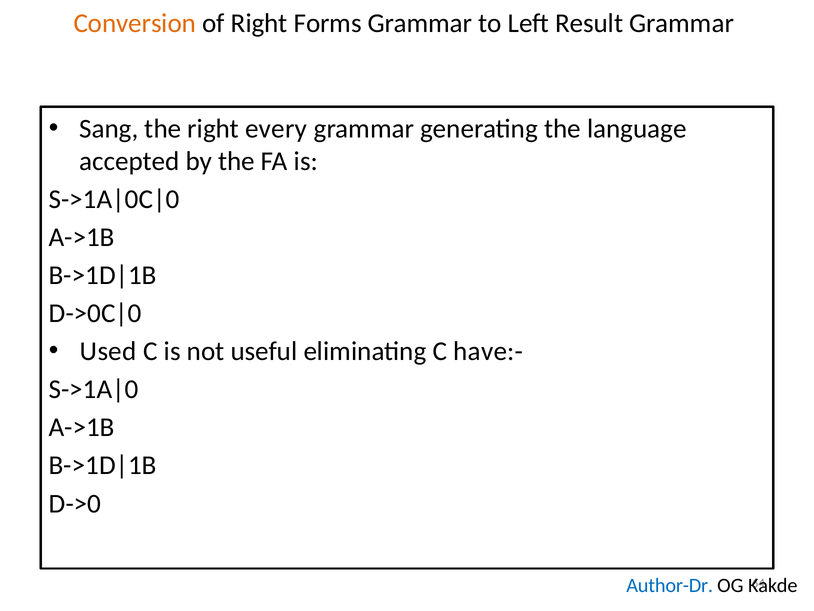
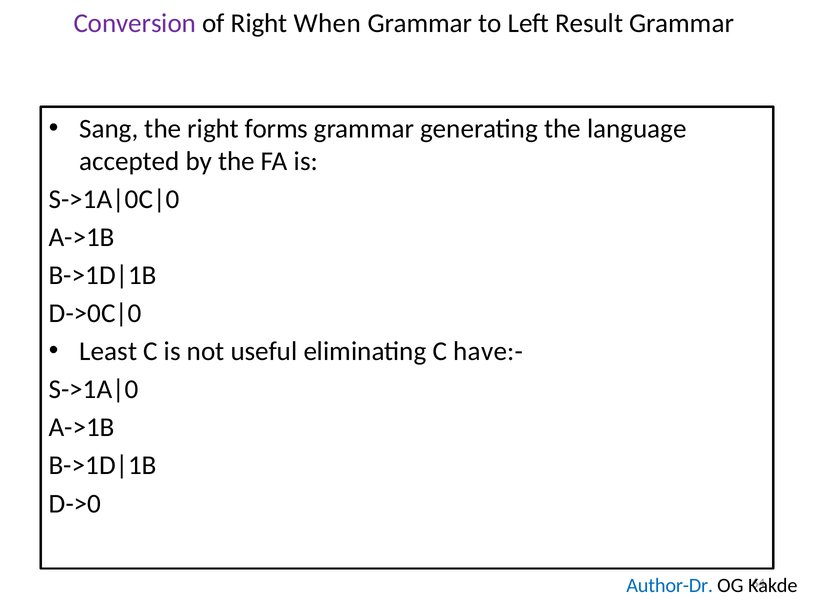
Conversion colour: orange -> purple
Forms: Forms -> When
every: every -> forms
Used: Used -> Least
